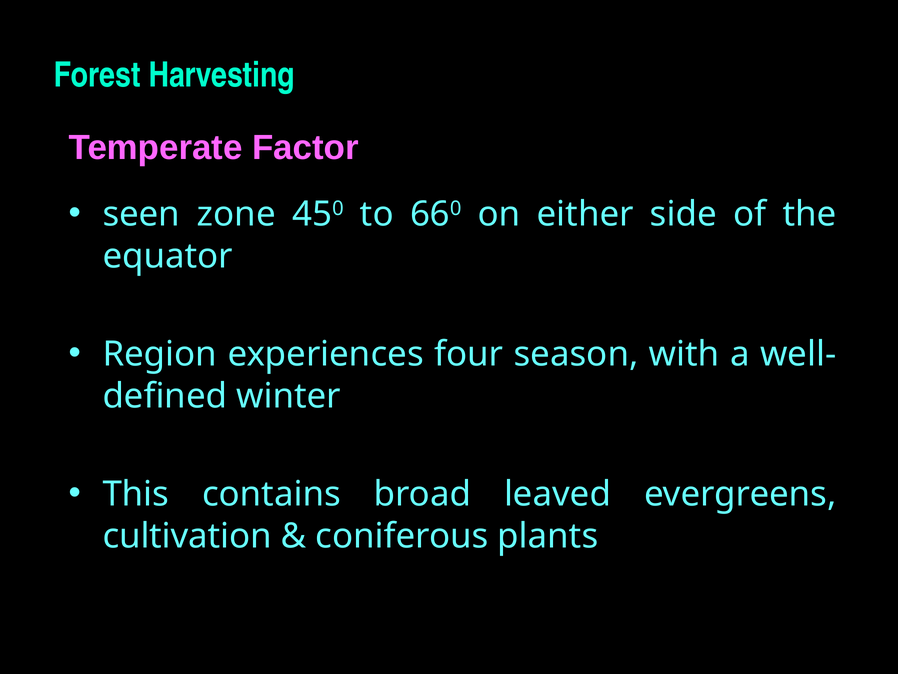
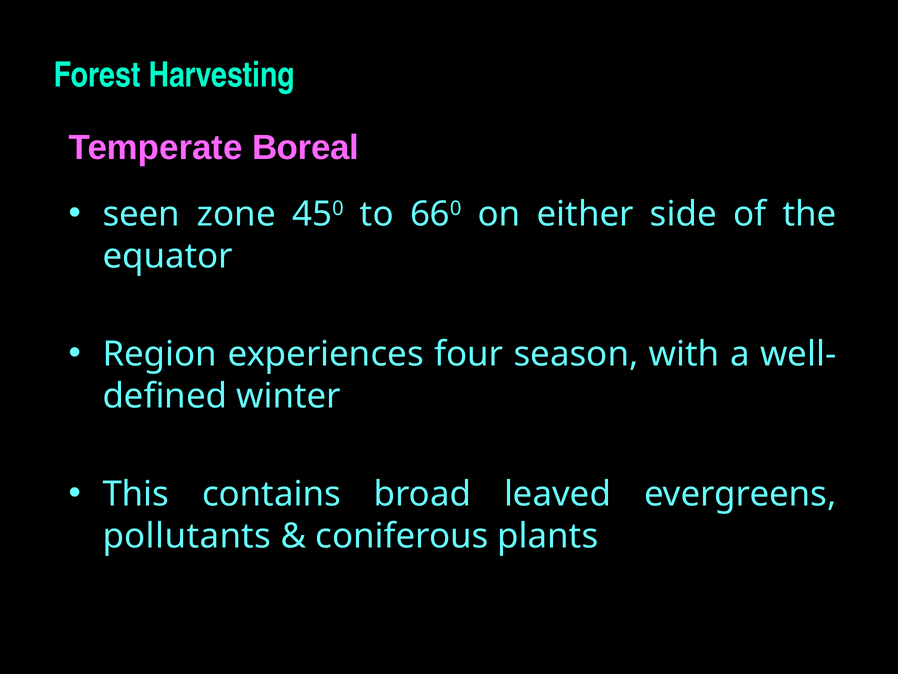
Factor: Factor -> Boreal
cultivation: cultivation -> pollutants
